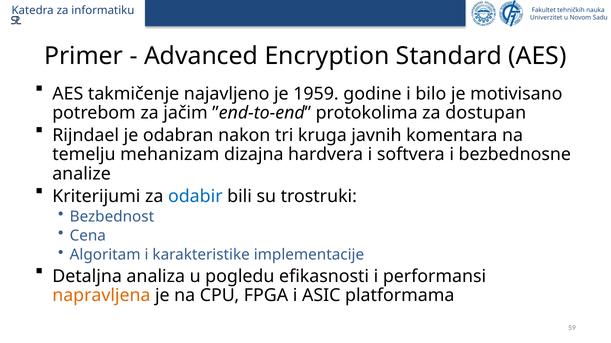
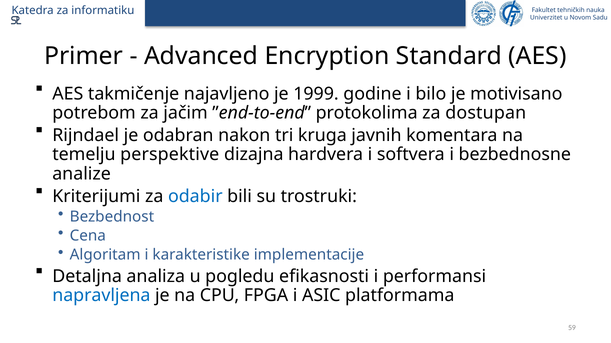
1959: 1959 -> 1999
mehanizam: mehanizam -> perspektive
napravljena colour: orange -> blue
